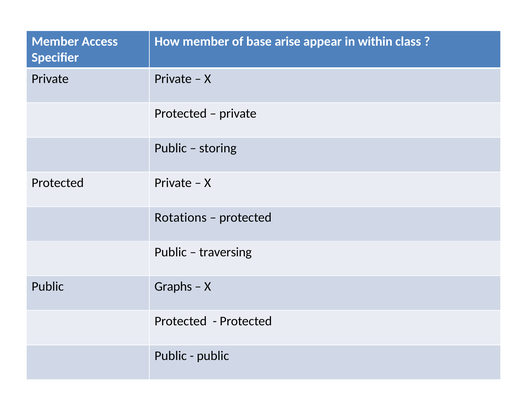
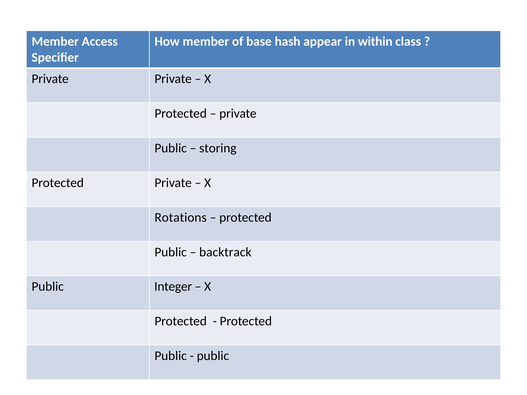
arise: arise -> hash
traversing: traversing -> backtrack
Graphs: Graphs -> Integer
